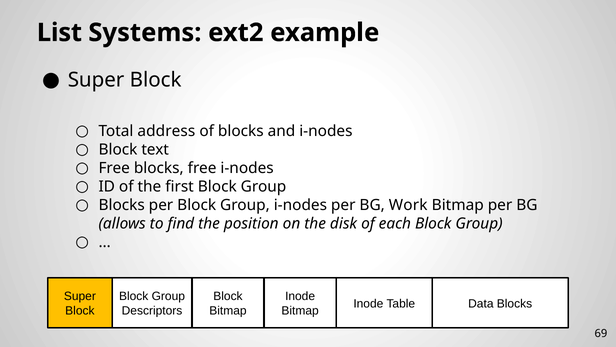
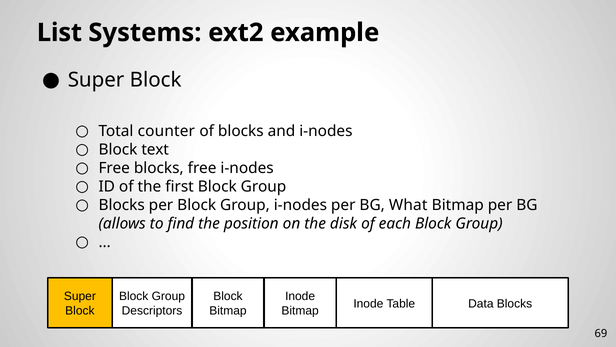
address: address -> counter
Work: Work -> What
